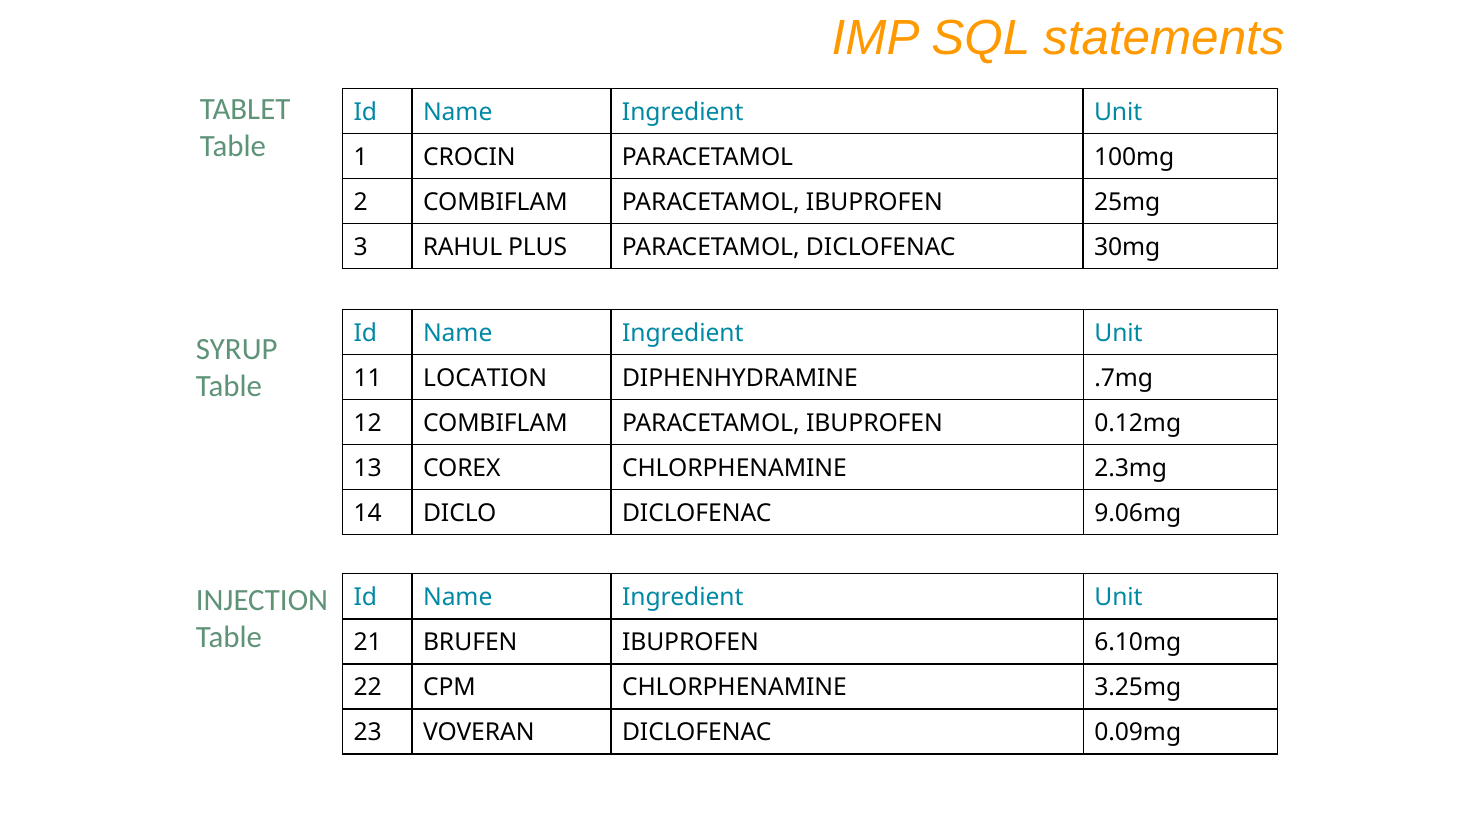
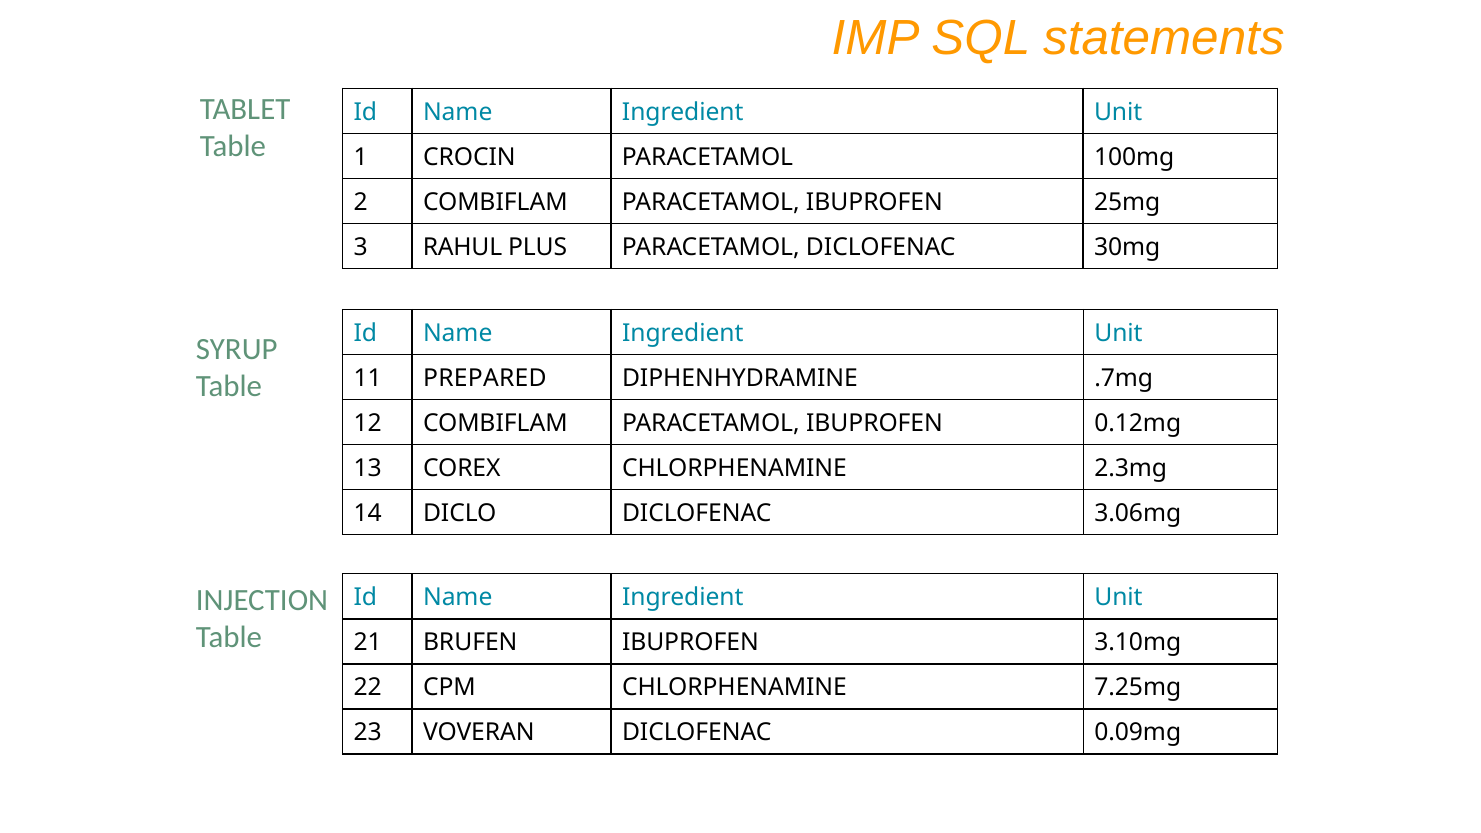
LOCATION: LOCATION -> PREPARED
9.06mg: 9.06mg -> 3.06mg
6.10mg: 6.10mg -> 3.10mg
3.25mg: 3.25mg -> 7.25mg
